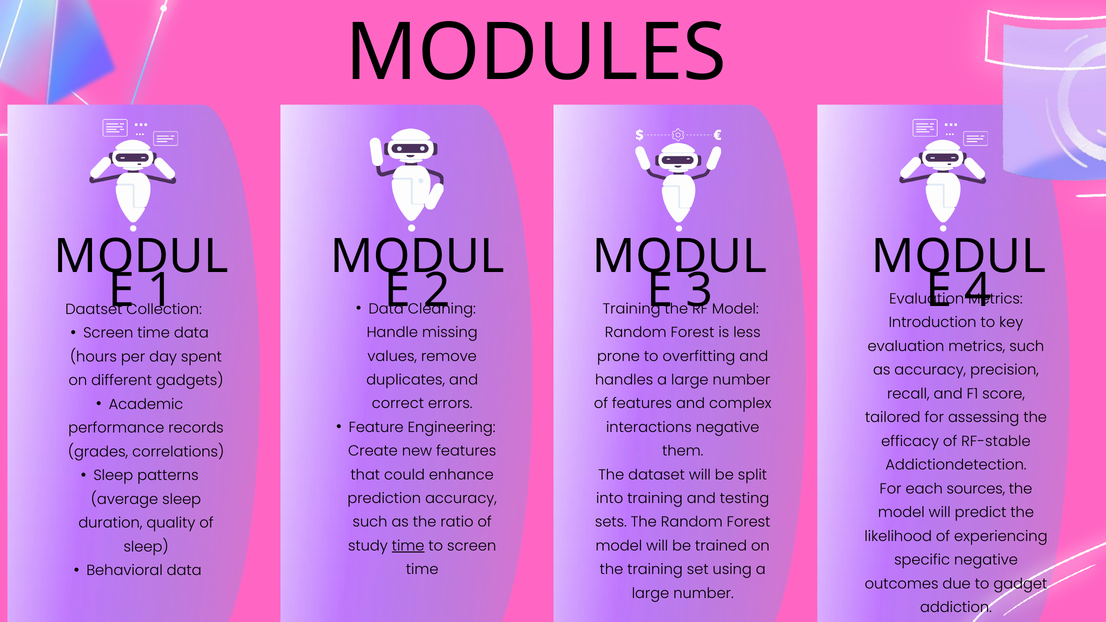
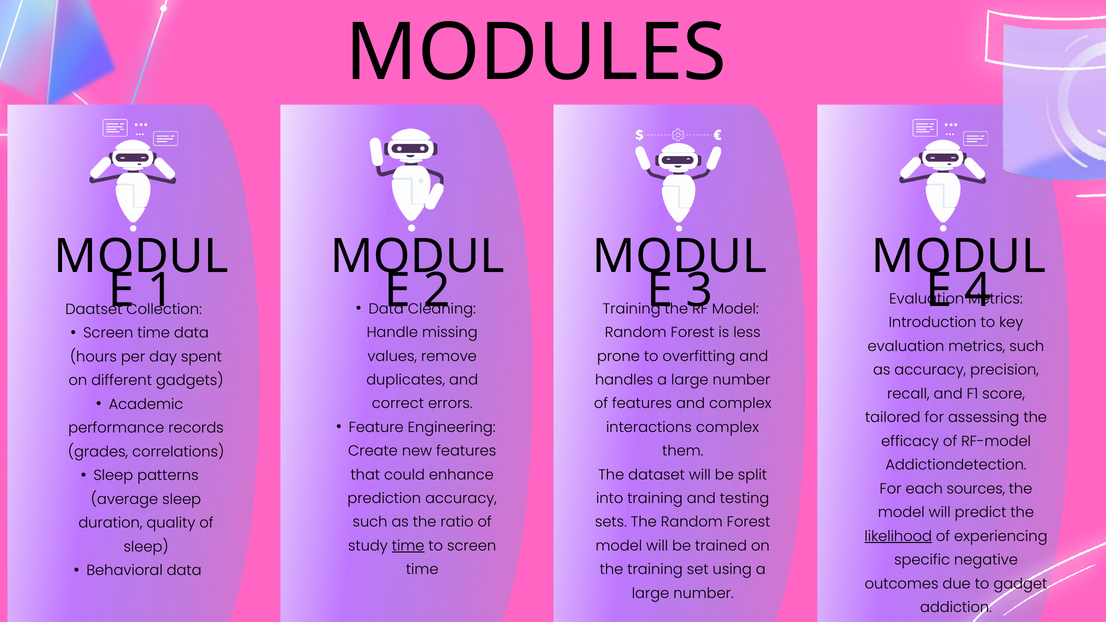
interactions negative: negative -> complex
RF-stable: RF-stable -> RF-model
likelihood underline: none -> present
